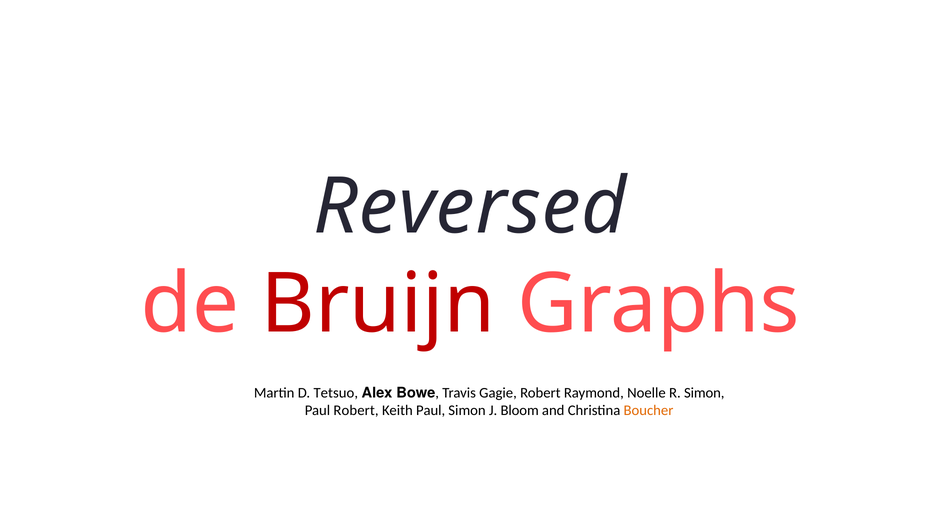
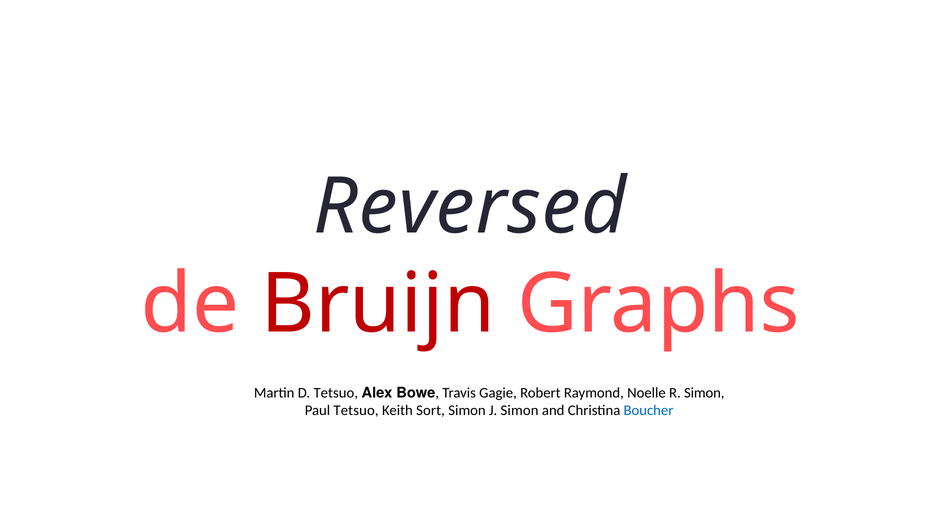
Paul Robert: Robert -> Tetsuo
Keith Paul: Paul -> Sort
J Bloom: Bloom -> Simon
Boucher colour: orange -> blue
